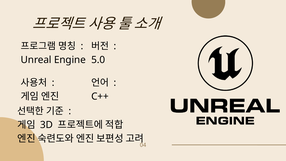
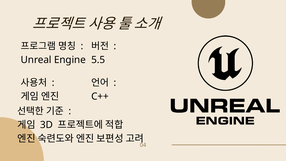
5.0: 5.0 -> 5.5
